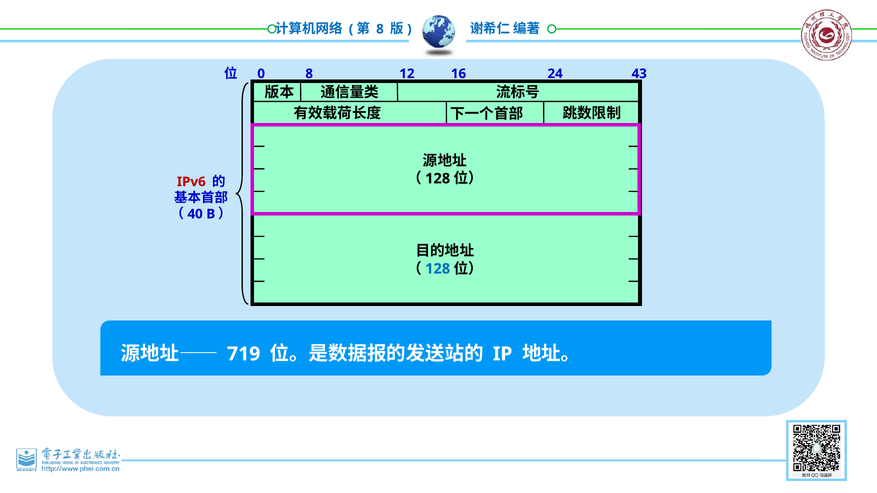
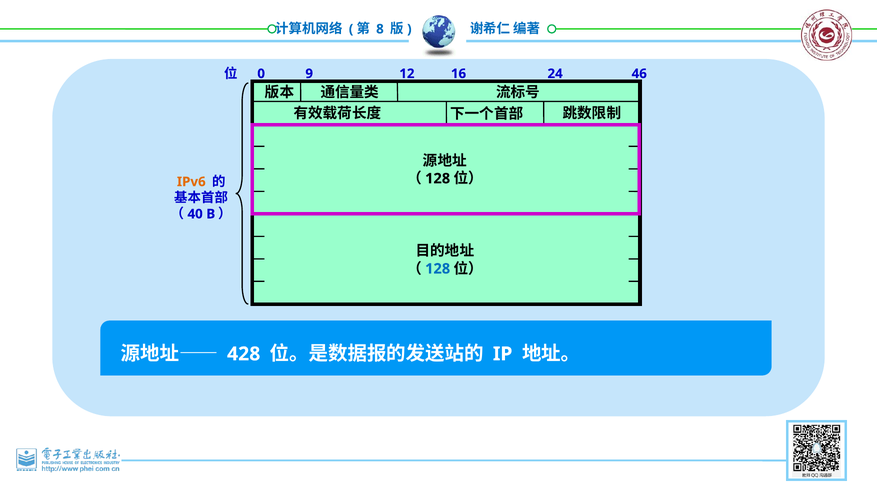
0 8: 8 -> 9
43: 43 -> 46
IPv6 colour: red -> orange
719: 719 -> 428
